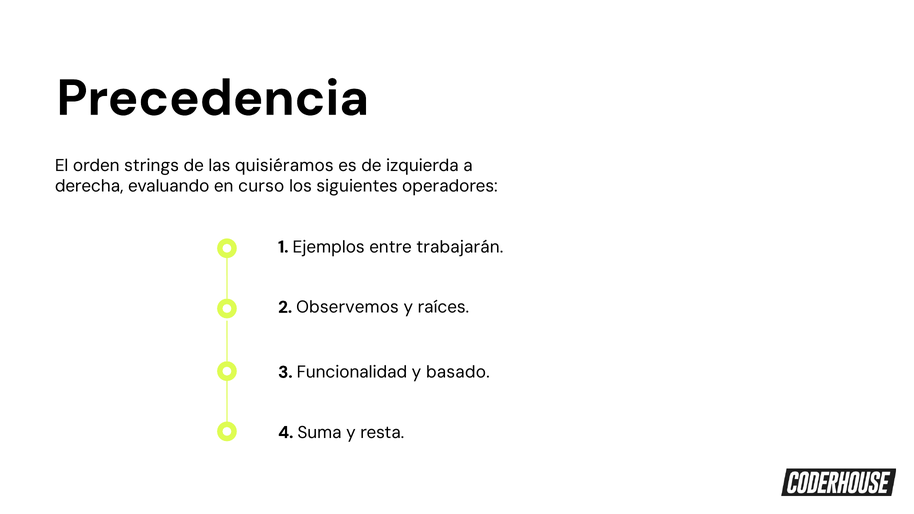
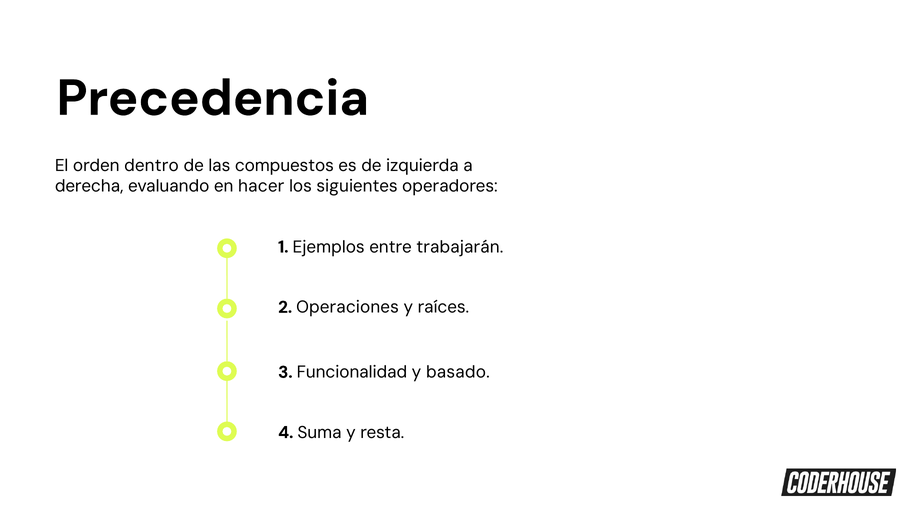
strings: strings -> dentro
quisiéramos: quisiéramos -> compuestos
curso: curso -> hacer
Observemos: Observemos -> Operaciones
